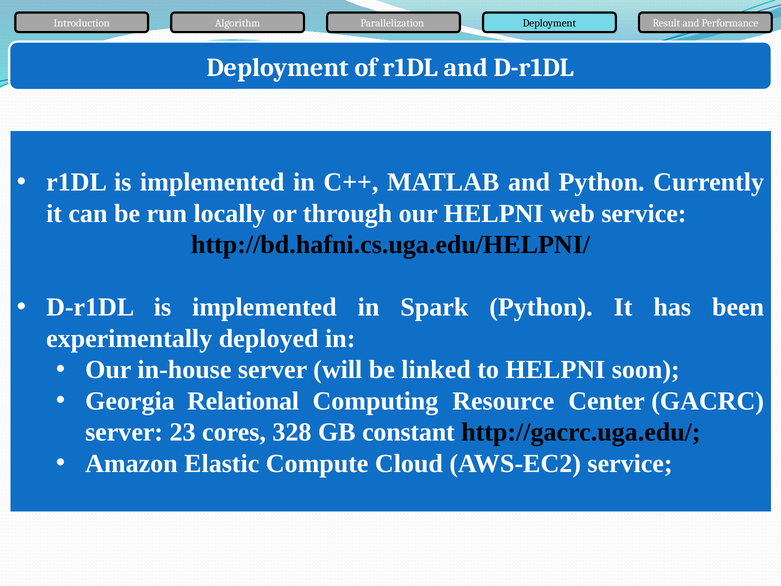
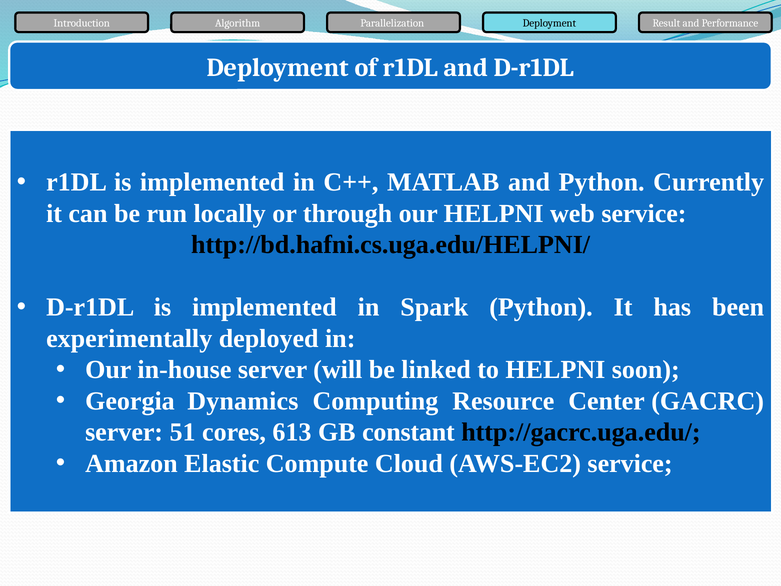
Relational: Relational -> Dynamics
23: 23 -> 51
328: 328 -> 613
